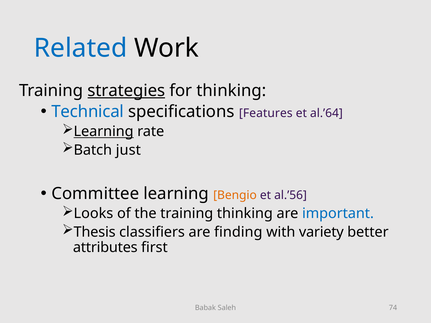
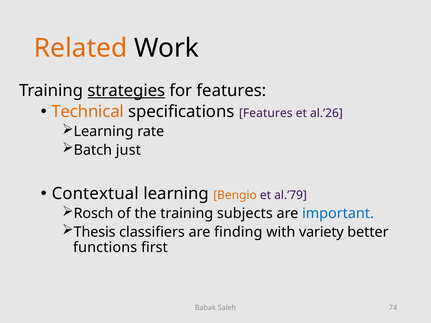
Related colour: blue -> orange
for thinking: thinking -> features
Technical colour: blue -> orange
al.’64: al.’64 -> al.’26
Learning at (104, 132) underline: present -> none
Committee: Committee -> Contextual
al.’56: al.’56 -> al.’79
Looks: Looks -> Rosch
training thinking: thinking -> subjects
attributes: attributes -> functions
